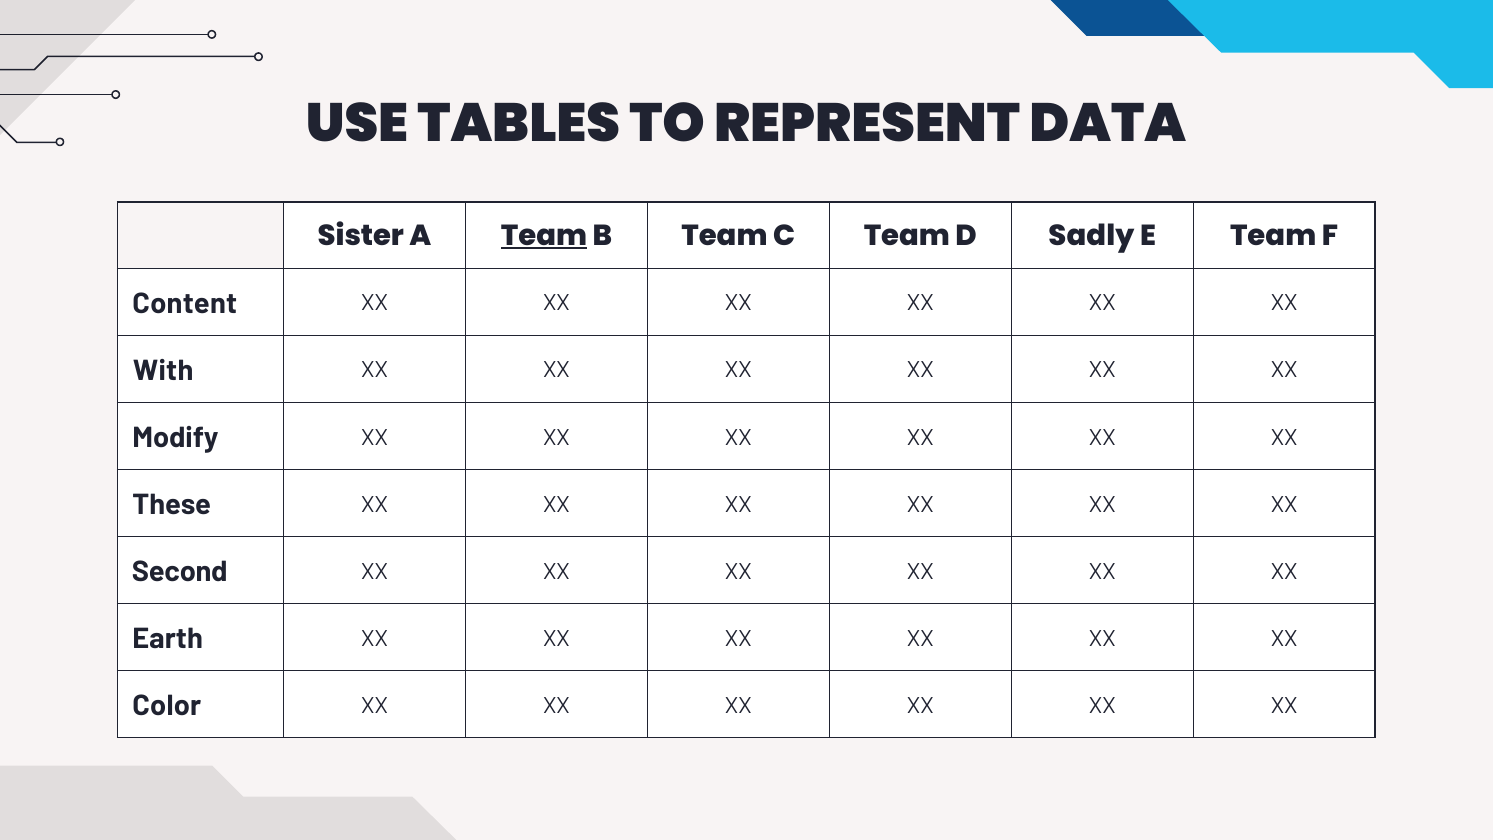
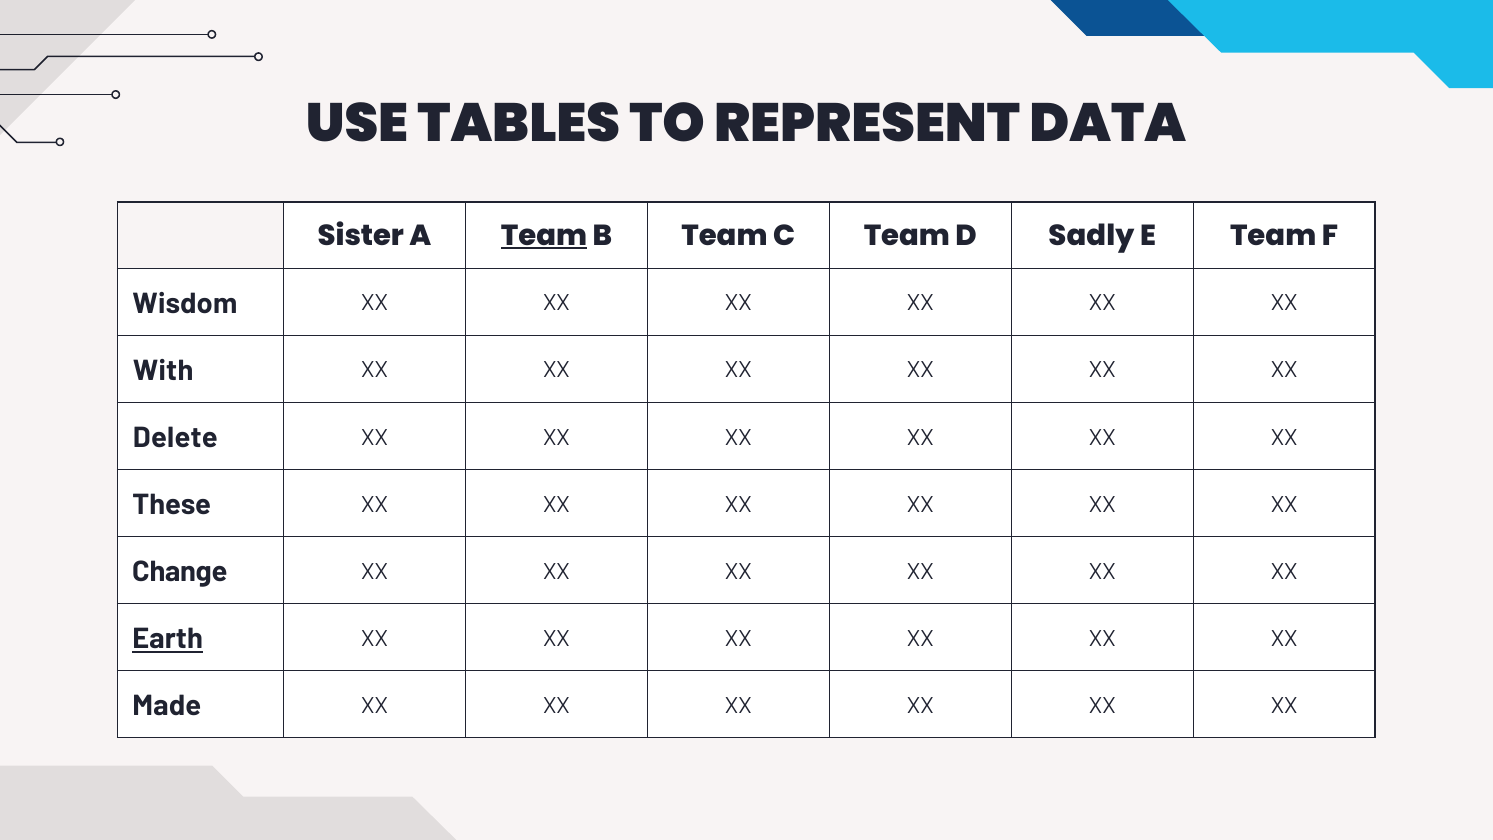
Content: Content -> Wisdom
Modify: Modify -> Delete
Second: Second -> Change
Earth underline: none -> present
Color: Color -> Made
